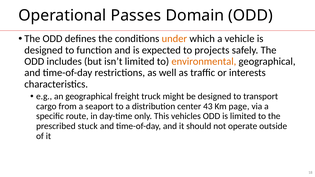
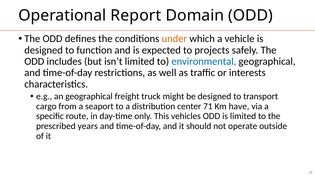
Passes: Passes -> Report
environmental colour: orange -> blue
43: 43 -> 71
page: page -> have
stuck: stuck -> years
